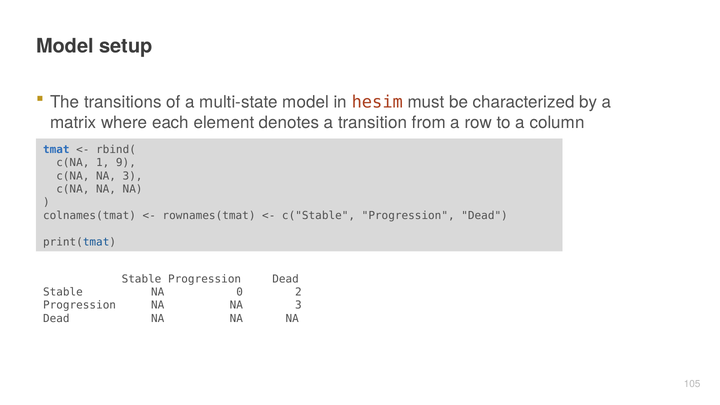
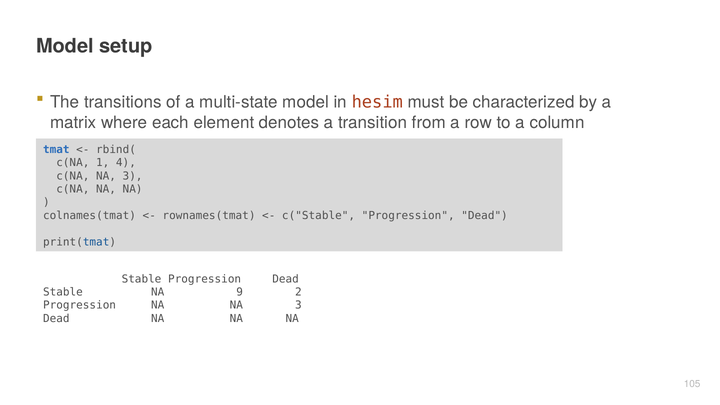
9: 9 -> 4
0: 0 -> 9
